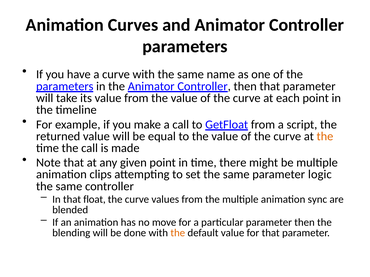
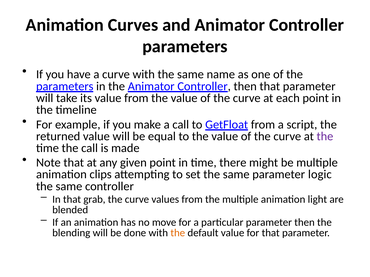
the at (325, 137) colour: orange -> purple
float: float -> grab
sync: sync -> light
